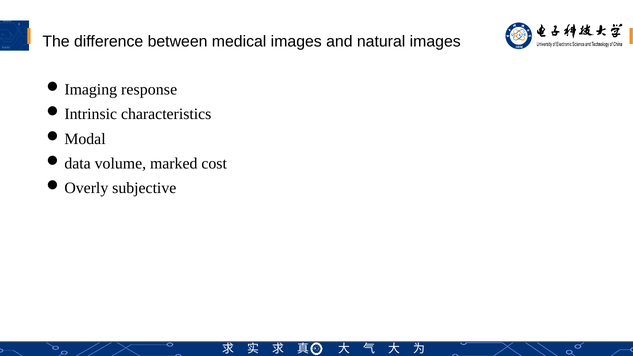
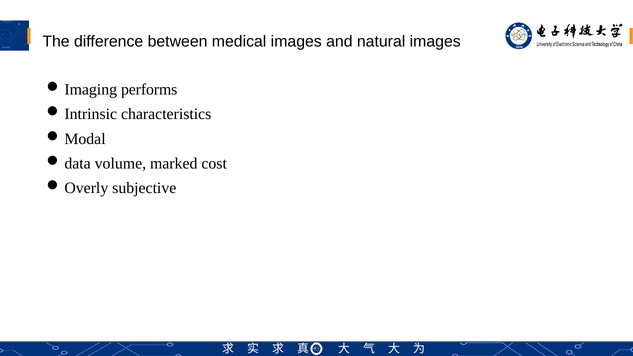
response: response -> performs
